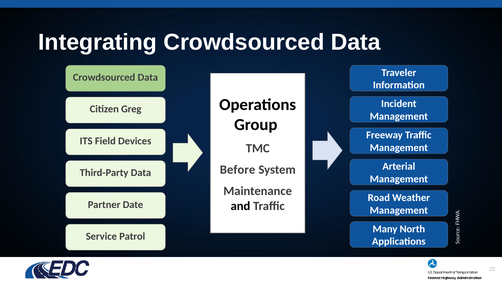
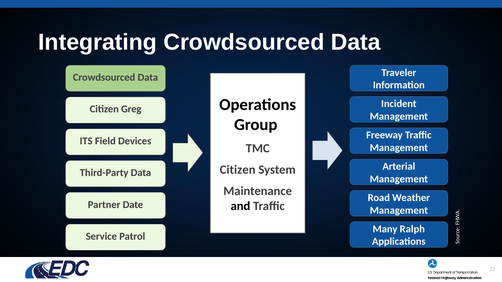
Before at (238, 170): Before -> Citizen
North: North -> Ralph
